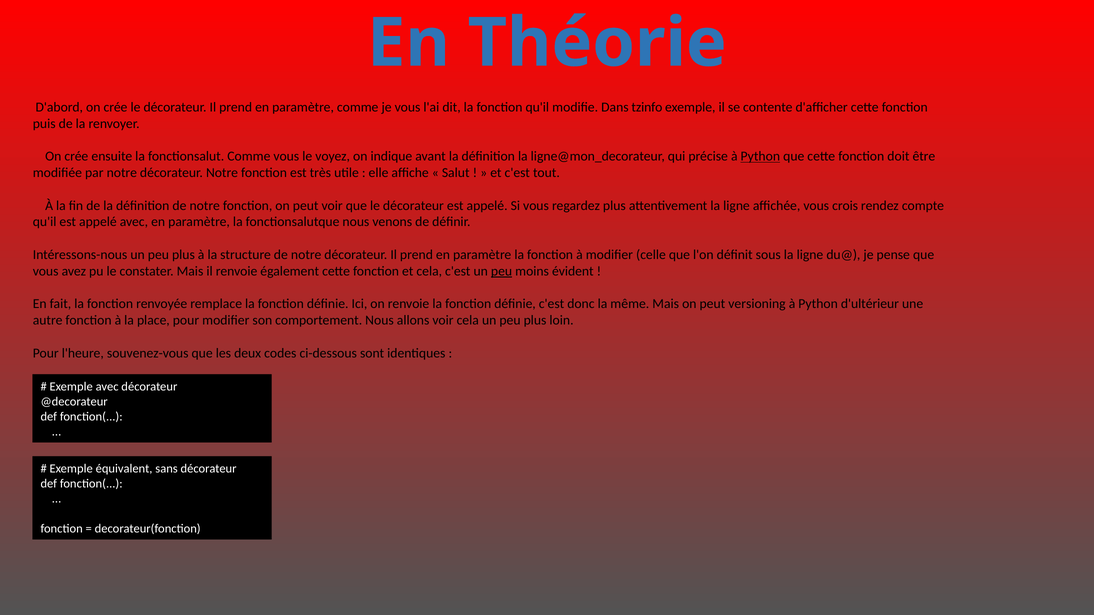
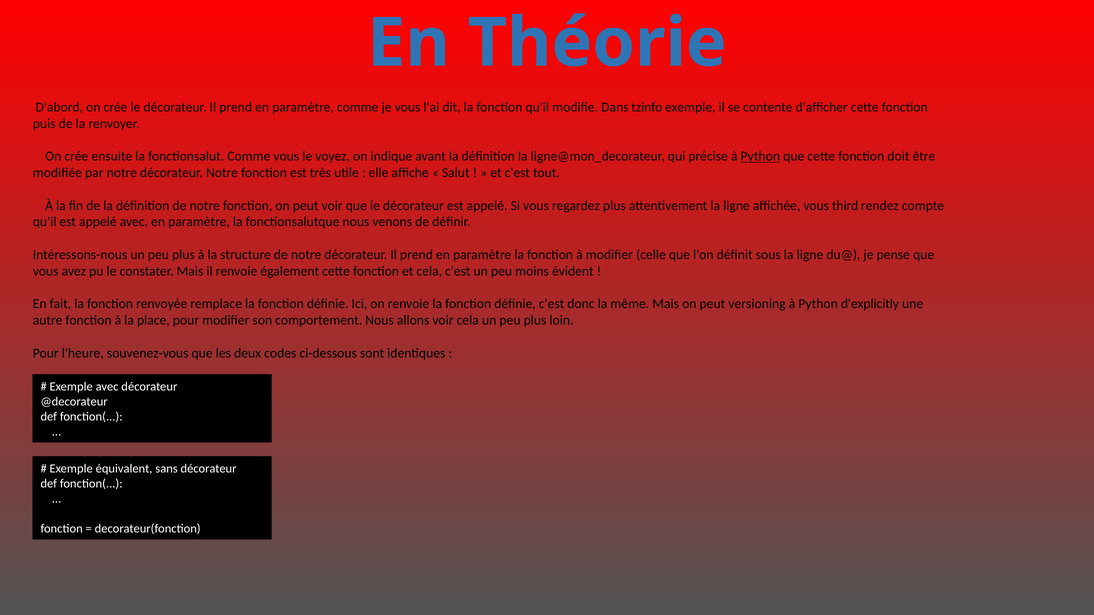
crois: crois -> third
peu at (502, 271) underline: present -> none
d'ultérieur: d'ultérieur -> d'explicitly
